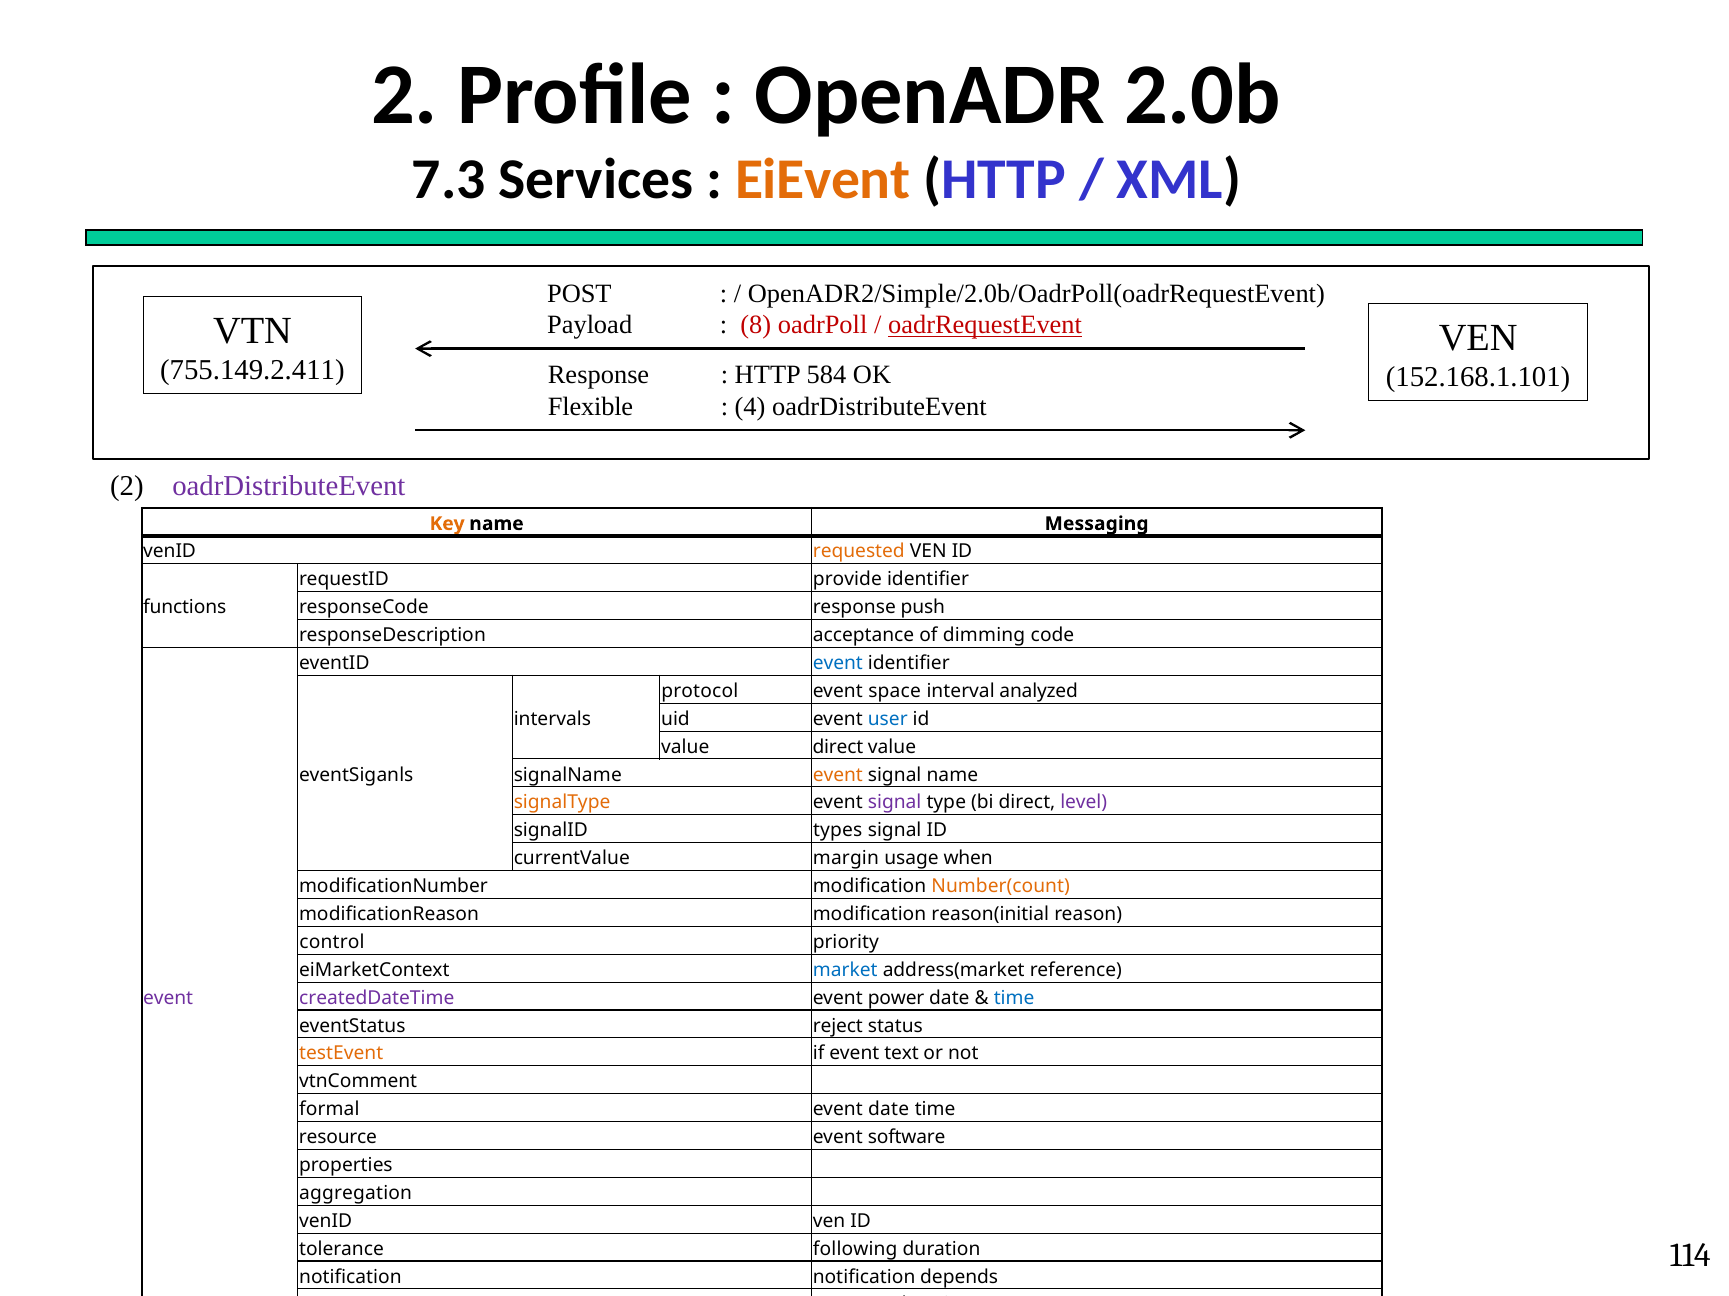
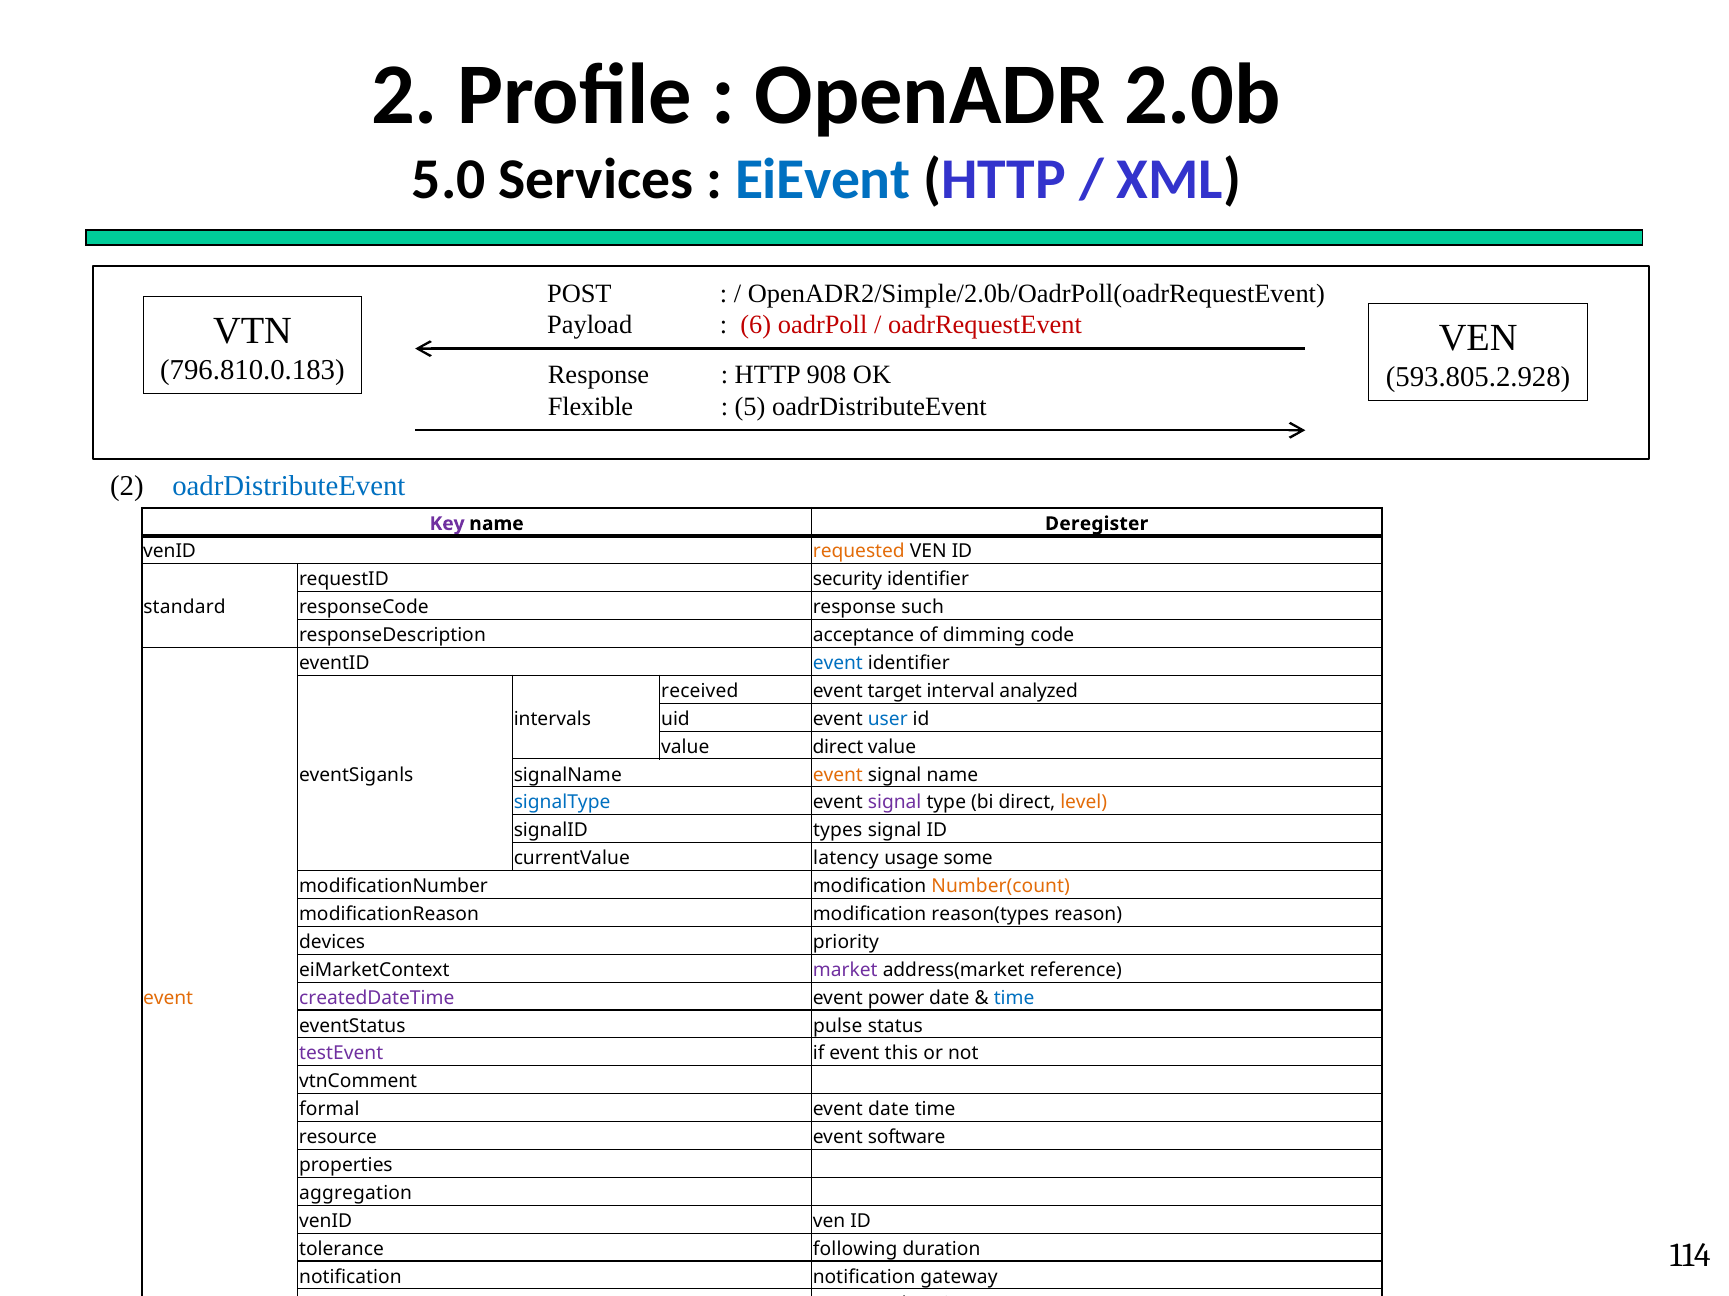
7.3: 7.3 -> 5.0
EiEvent colour: orange -> blue
8: 8 -> 6
oadrRequestEvent underline: present -> none
755.149.2.411: 755.149.2.411 -> 796.810.0.183
584: 584 -> 908
152.168.1.101: 152.168.1.101 -> 593.805.2.928
4: 4 -> 5
oadrDistributeEvent at (289, 486) colour: purple -> blue
Key colour: orange -> purple
Messaging: Messaging -> Deregister
provide: provide -> security
functions: functions -> standard
push: push -> such
protocol: protocol -> received
space: space -> target
signalType colour: orange -> blue
level colour: purple -> orange
margin: margin -> latency
when: when -> some
reason(initial: reason(initial -> reason(types
control: control -> devices
market colour: blue -> purple
event at (168, 998) colour: purple -> orange
reject: reject -> pulse
testEvent colour: orange -> purple
text: text -> this
depends: depends -> gateway
